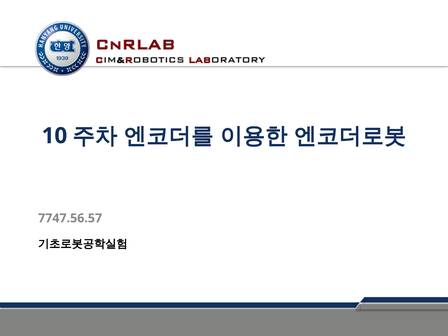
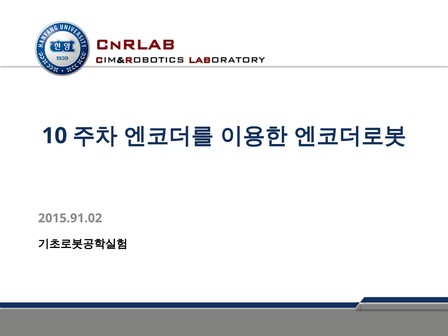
7747.56.57: 7747.56.57 -> 2015.91.02
